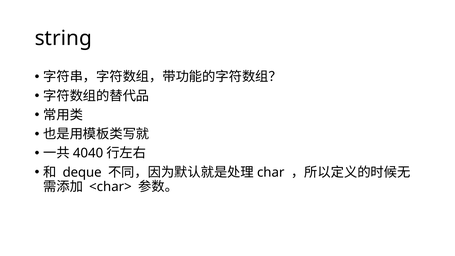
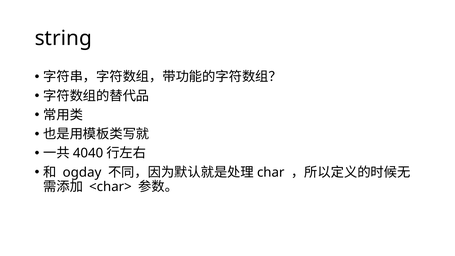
deque: deque -> ogday
